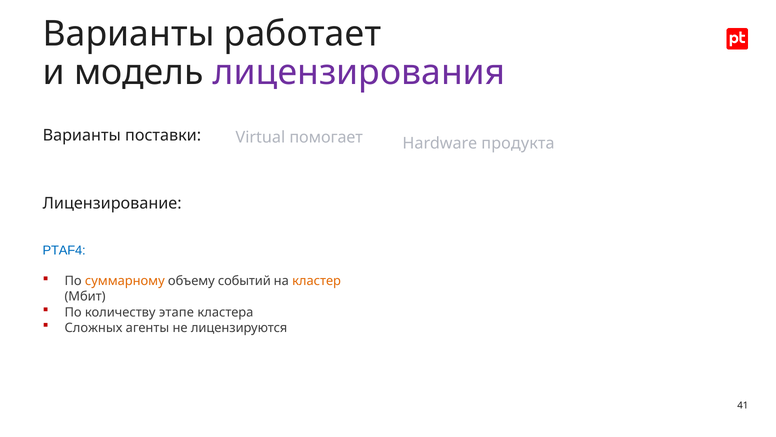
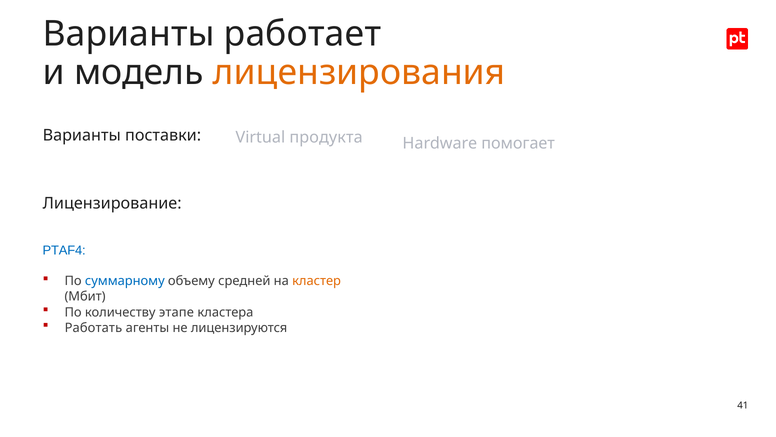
лицензирования colour: purple -> orange
помогает: помогает -> продукта
продукта: продукта -> помогает
суммарному colour: orange -> blue
событий: событий -> средней
Сложных: Сложных -> Работать
